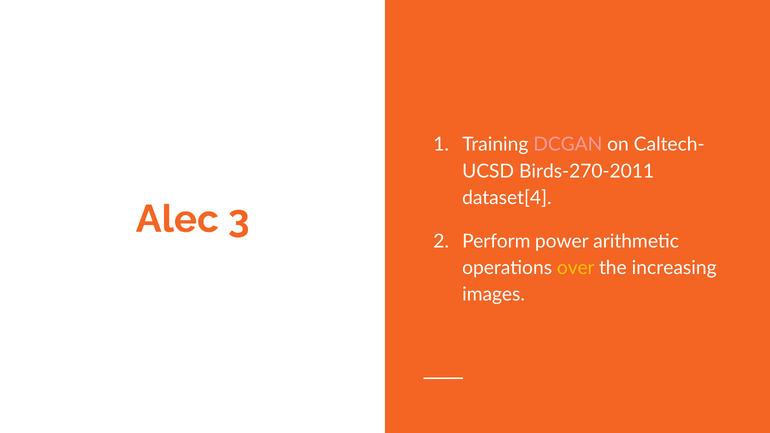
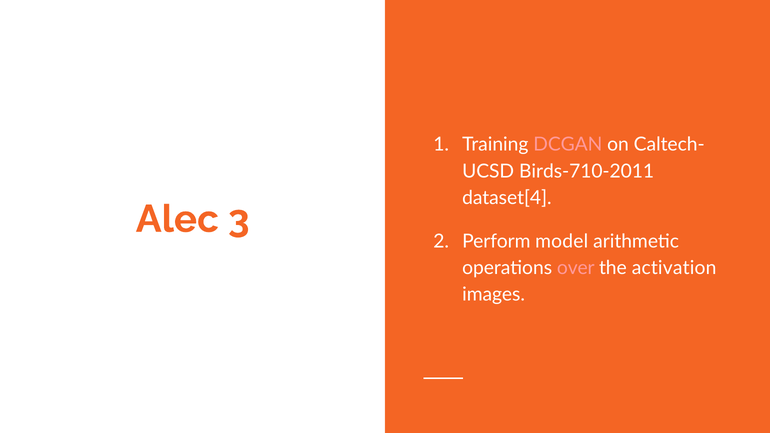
Birds-270-2011: Birds-270-2011 -> Birds-710-2011
power: power -> model
over colour: yellow -> pink
increasing: increasing -> activation
